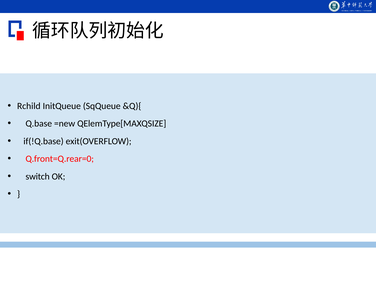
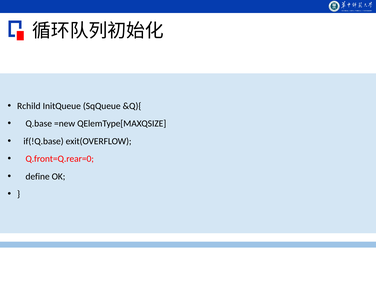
switch: switch -> define
